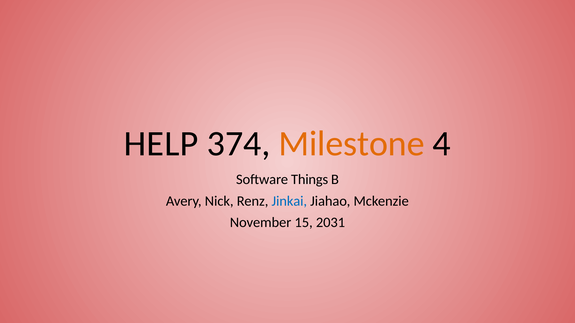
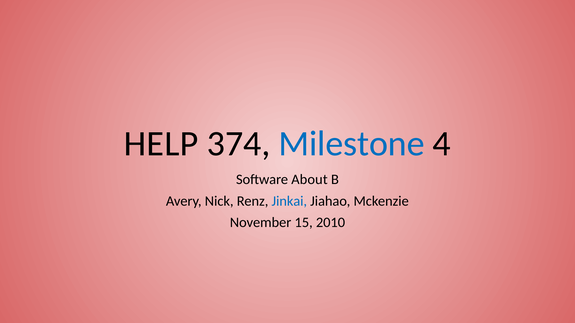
Milestone colour: orange -> blue
Things: Things -> About
2031: 2031 -> 2010
